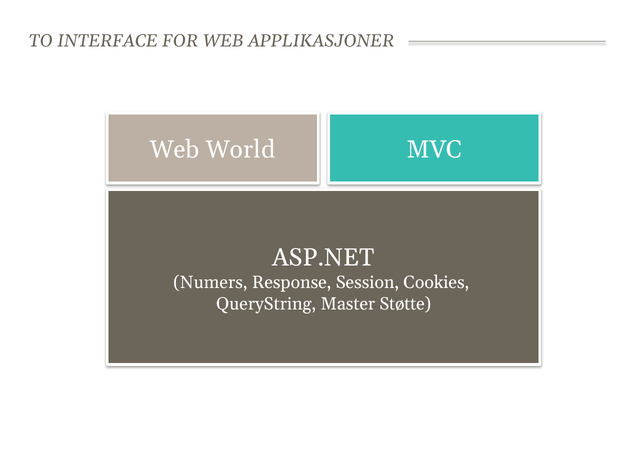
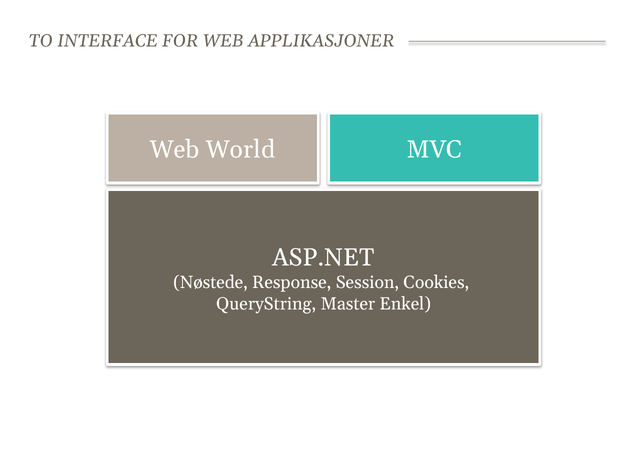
Numers: Numers -> Nøstede
Støtte: Støtte -> Enkel
